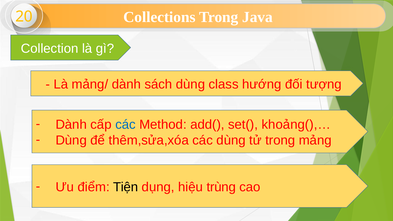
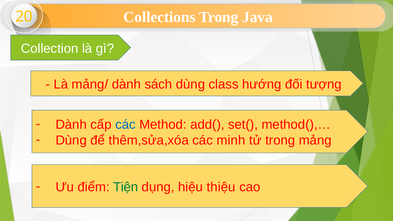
khoảng(),…: khoảng(),… -> method(),…
các dùng: dùng -> minh
Tiện colour: black -> green
trùng: trùng -> thiệu
